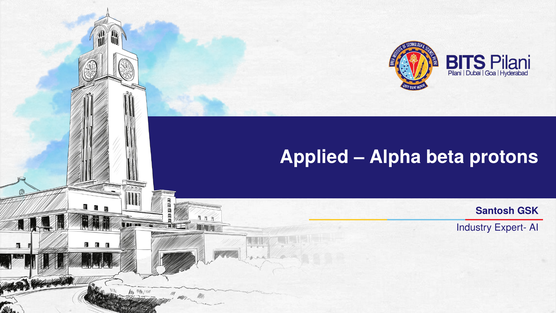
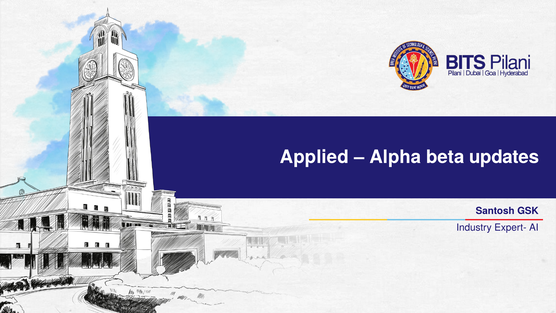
protons: protons -> updates
